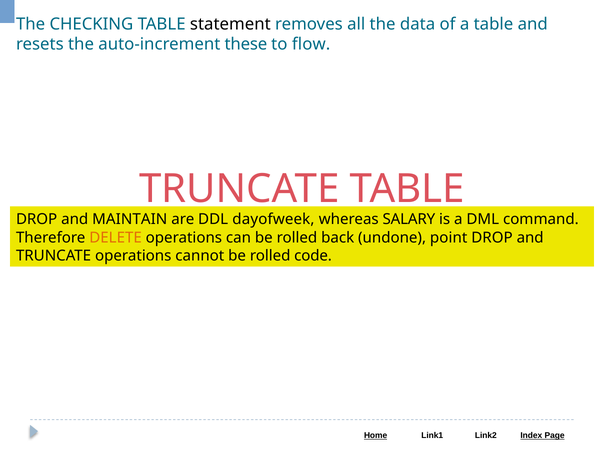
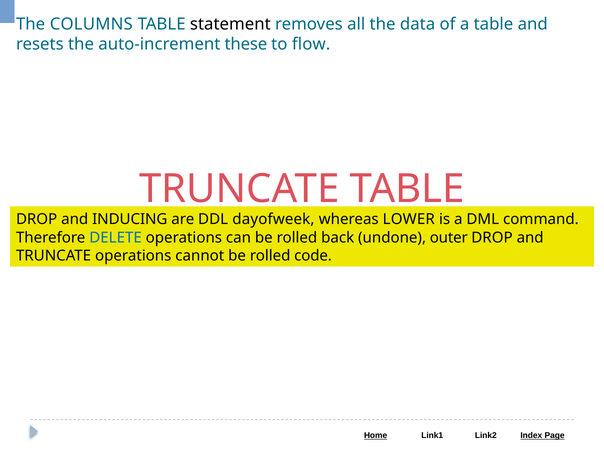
CHECKING: CHECKING -> COLUMNS
MAINTAIN: MAINTAIN -> INDUCING
SALARY: SALARY -> LOWER
DELETE colour: orange -> blue
point: point -> outer
